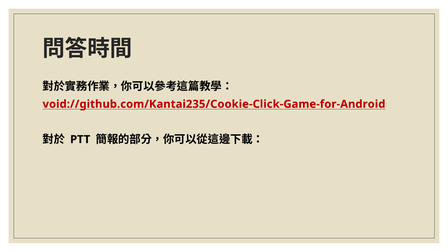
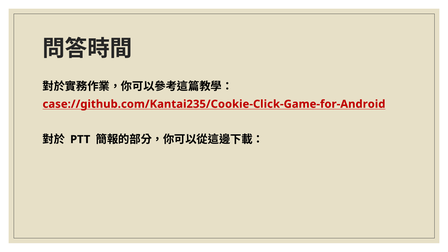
void://github.com/Kantai235/Cookie-Click-Game-for-Android: void://github.com/Kantai235/Cookie-Click-Game-for-Android -> case://github.com/Kantai235/Cookie-Click-Game-for-Android
